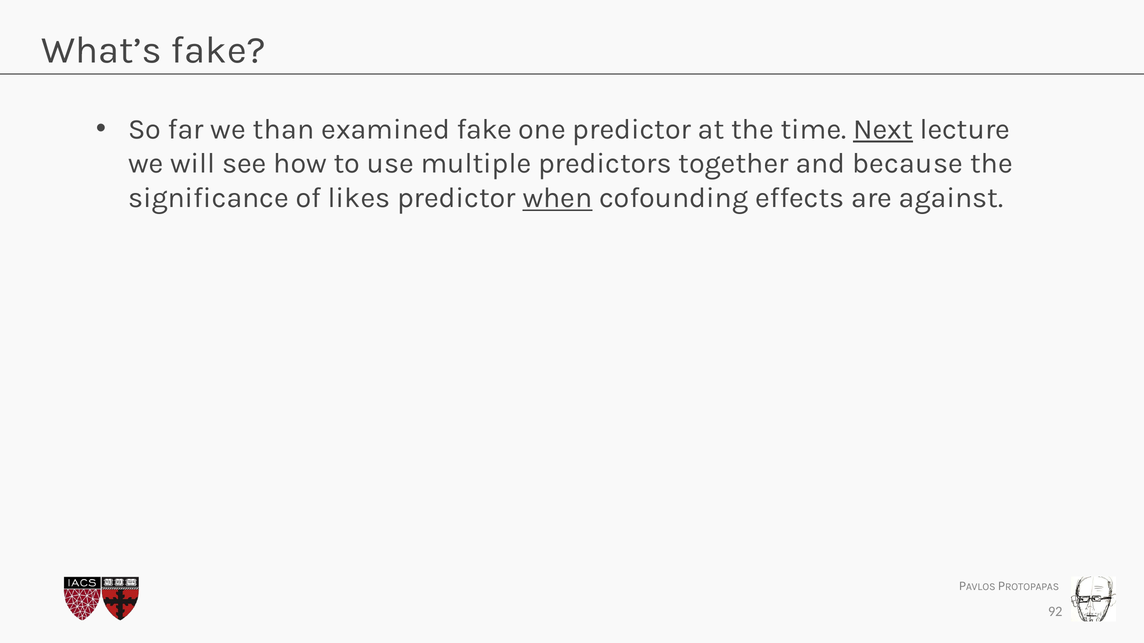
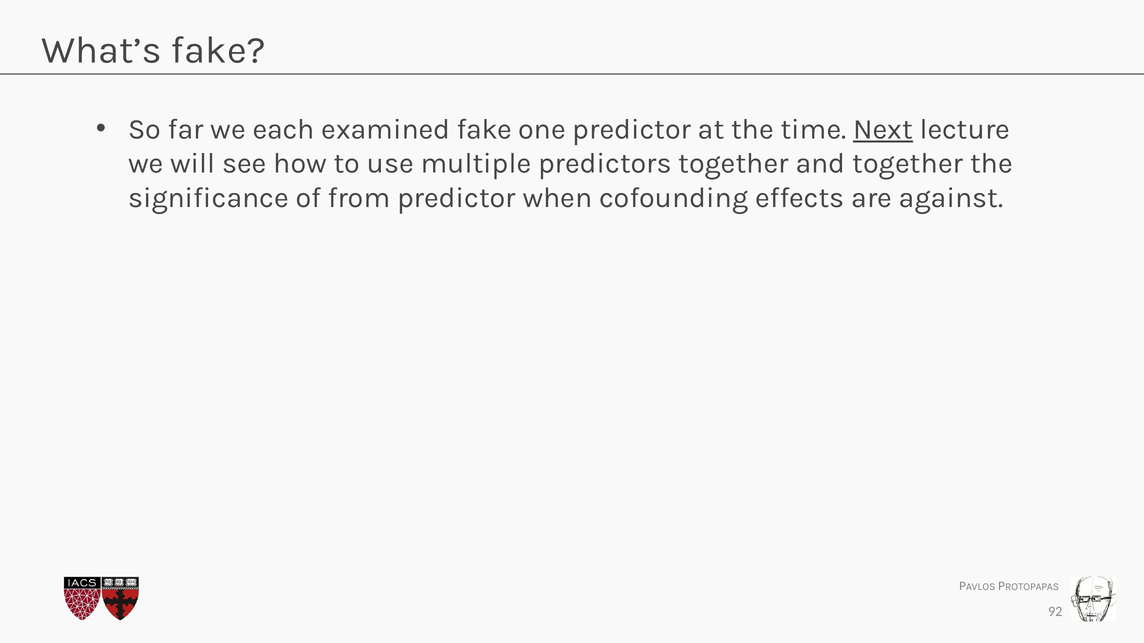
than: than -> each
and because: because -> together
likes: likes -> from
when underline: present -> none
